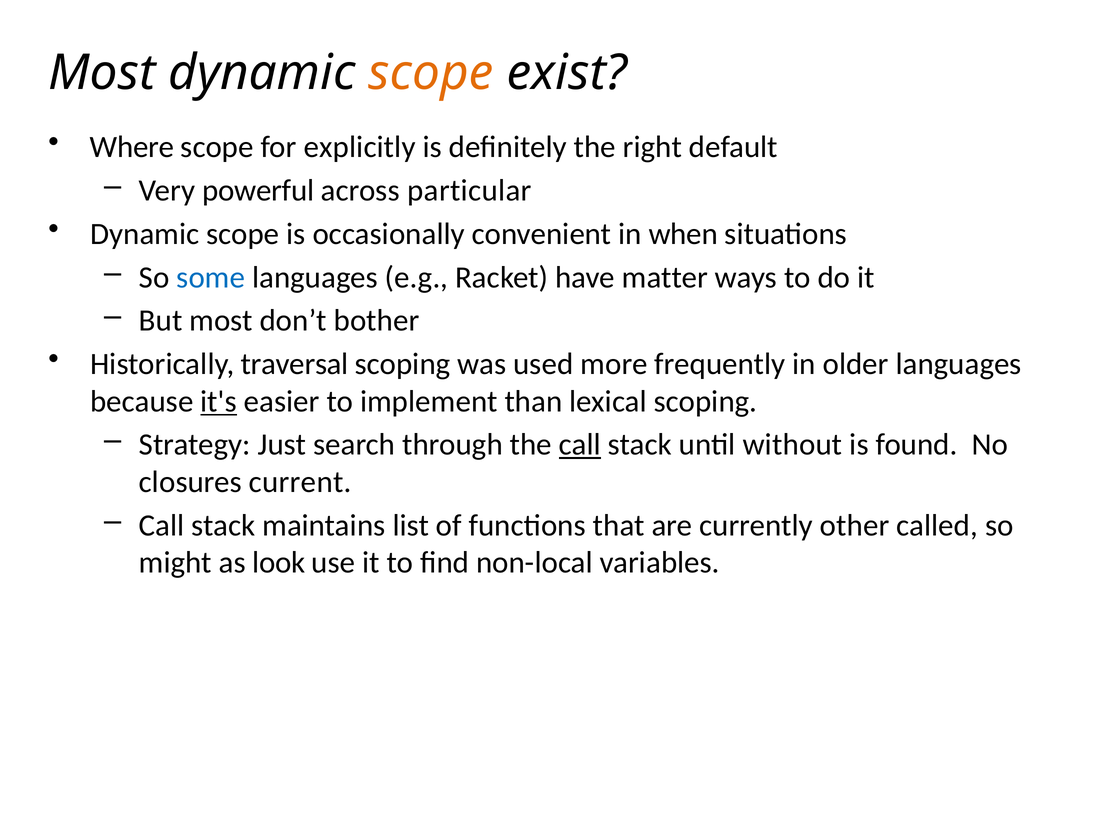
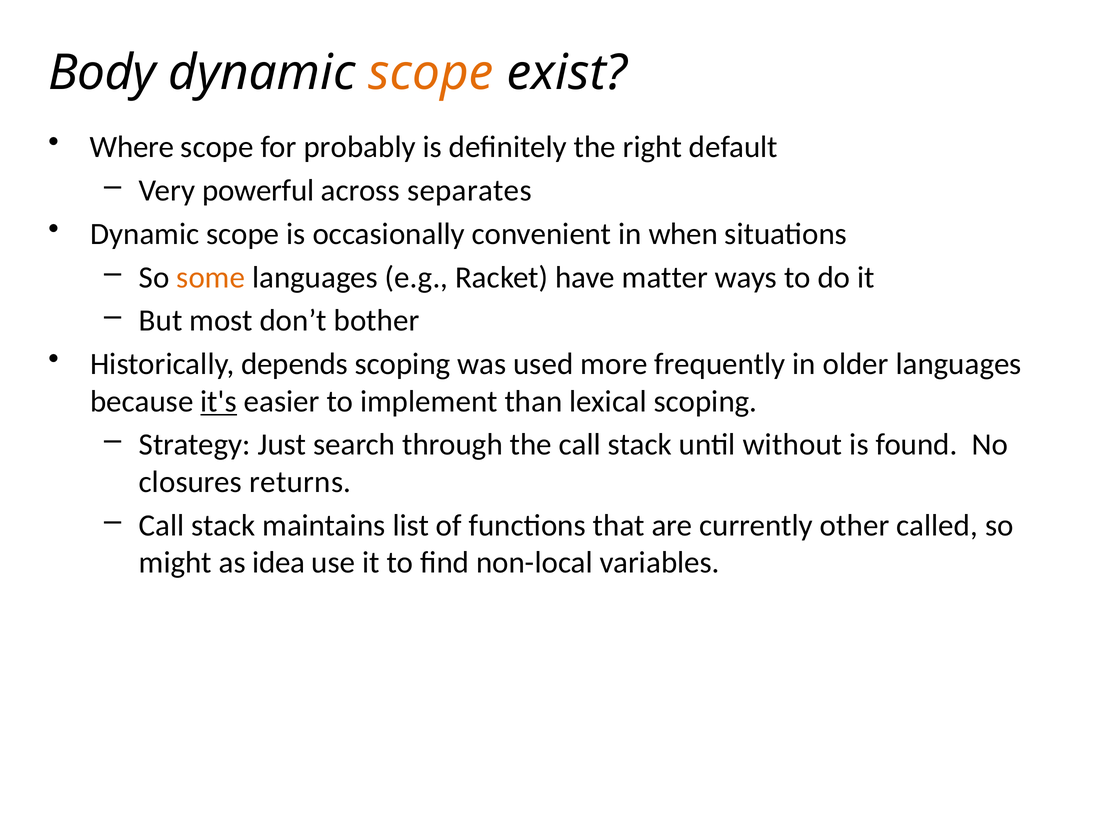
Most at (102, 73): Most -> Body
explicitly: explicitly -> probably
particular: particular -> separates
some colour: blue -> orange
traversal: traversal -> depends
call at (580, 445) underline: present -> none
current: current -> returns
look: look -> idea
